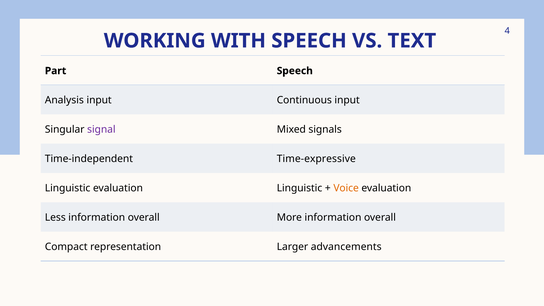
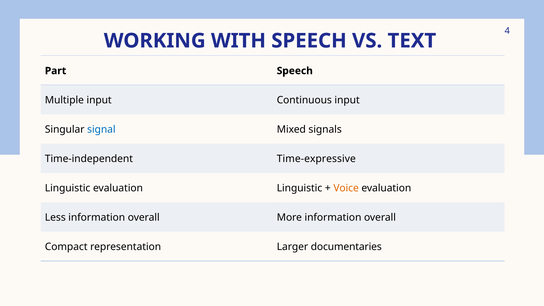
Analysis: Analysis -> Multiple
signal colour: purple -> blue
advancements: advancements -> documentaries
